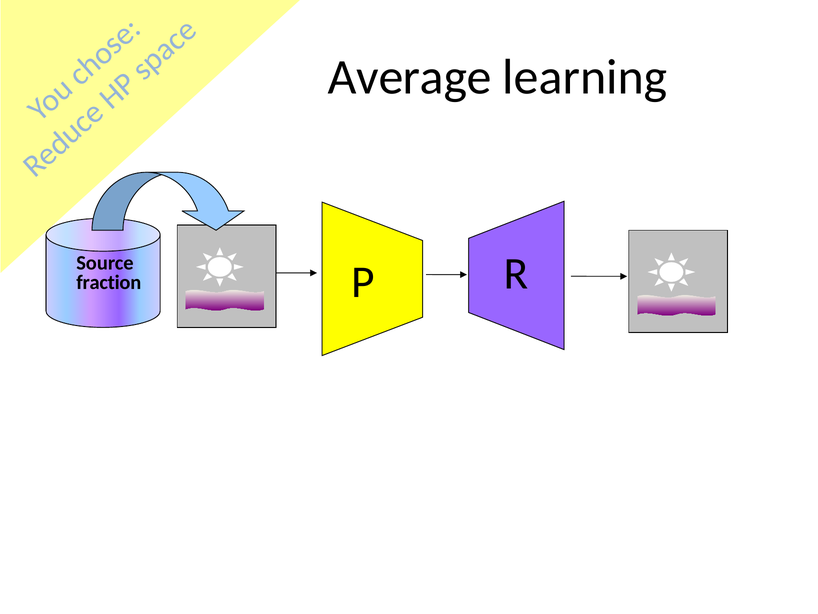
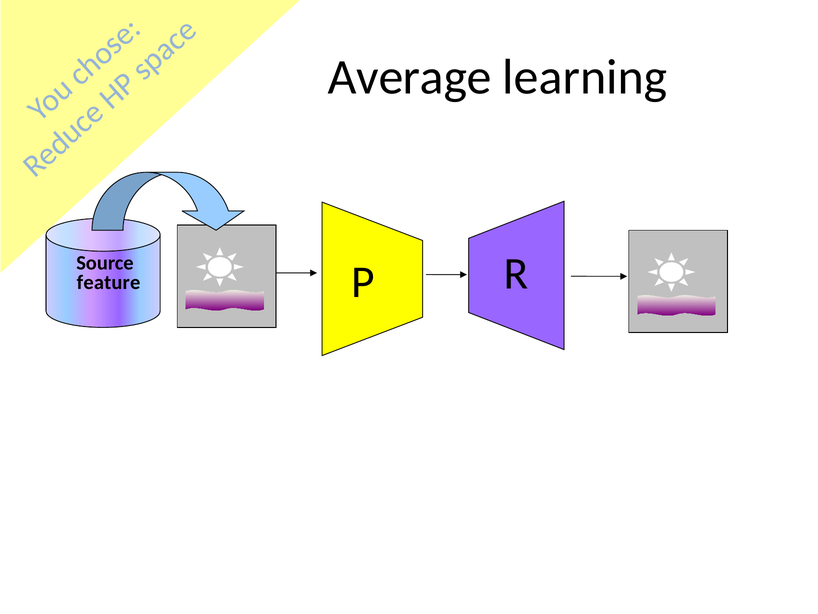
fraction: fraction -> feature
